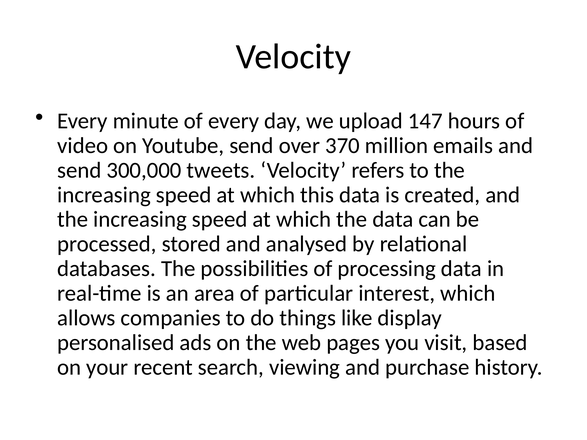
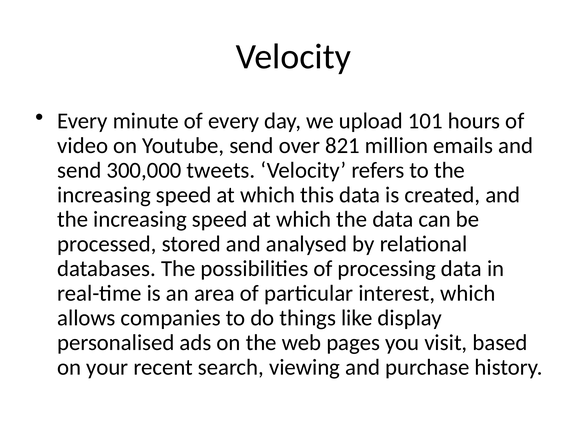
147: 147 -> 101
370: 370 -> 821
